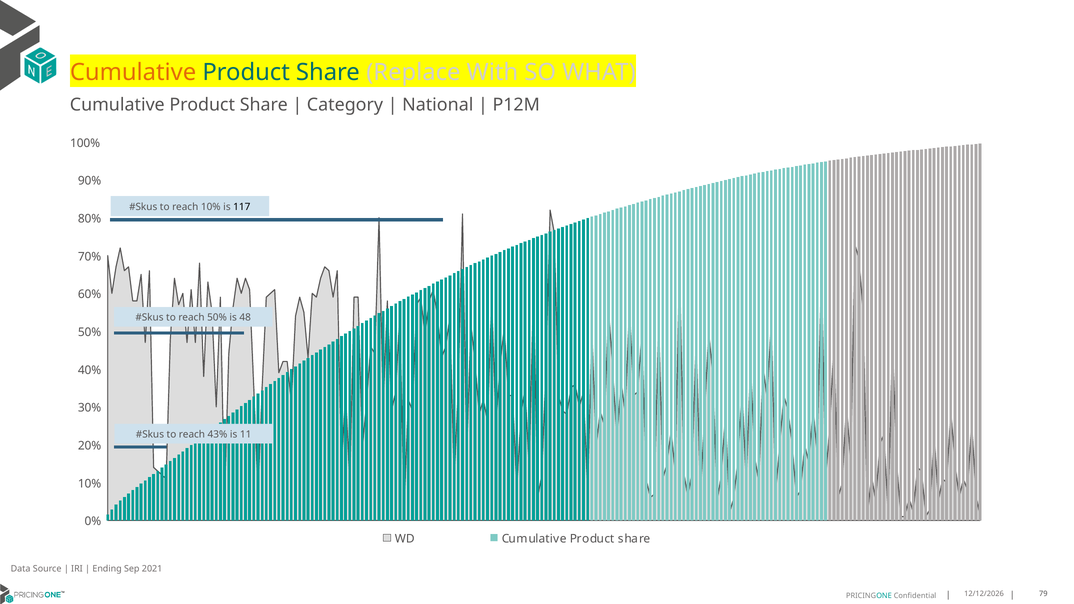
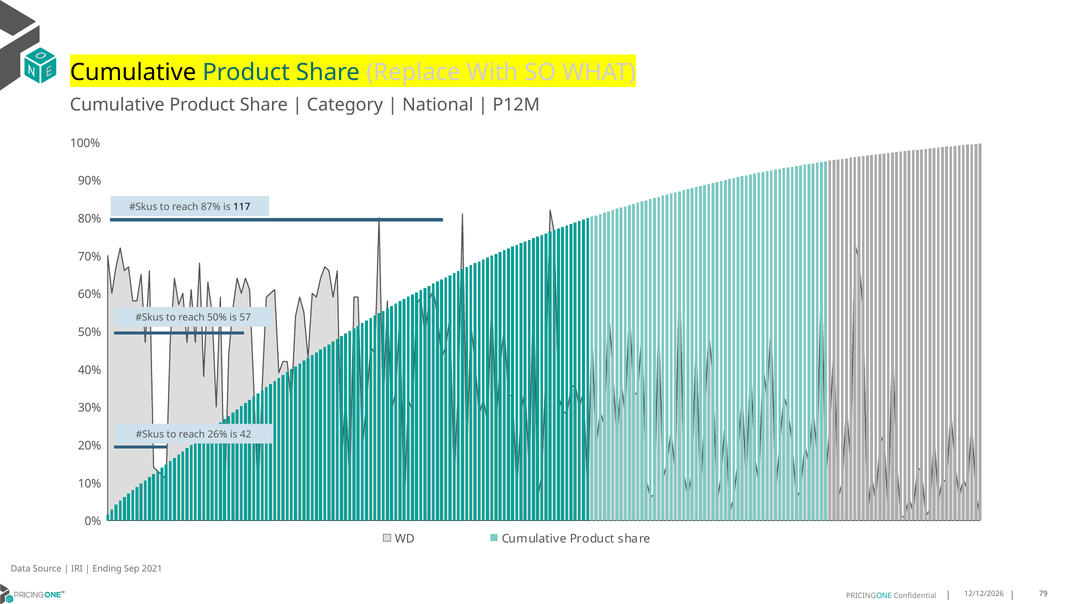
Cumulative at (133, 72) colour: orange -> black
reach 10%: 10% -> 87%
48: 48 -> 57
43%: 43% -> 26%
11: 11 -> 42
